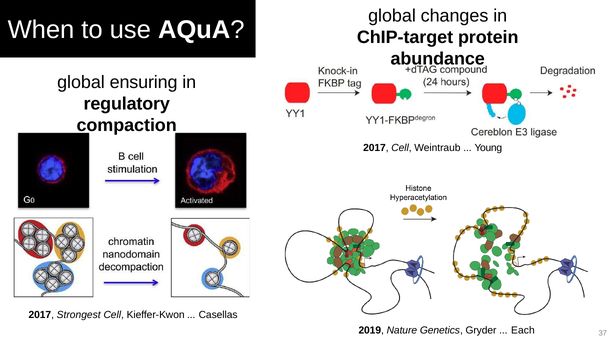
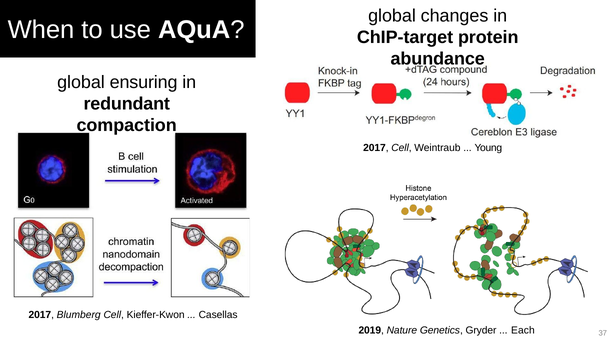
regulatory: regulatory -> redundant
Strongest: Strongest -> Blumberg
